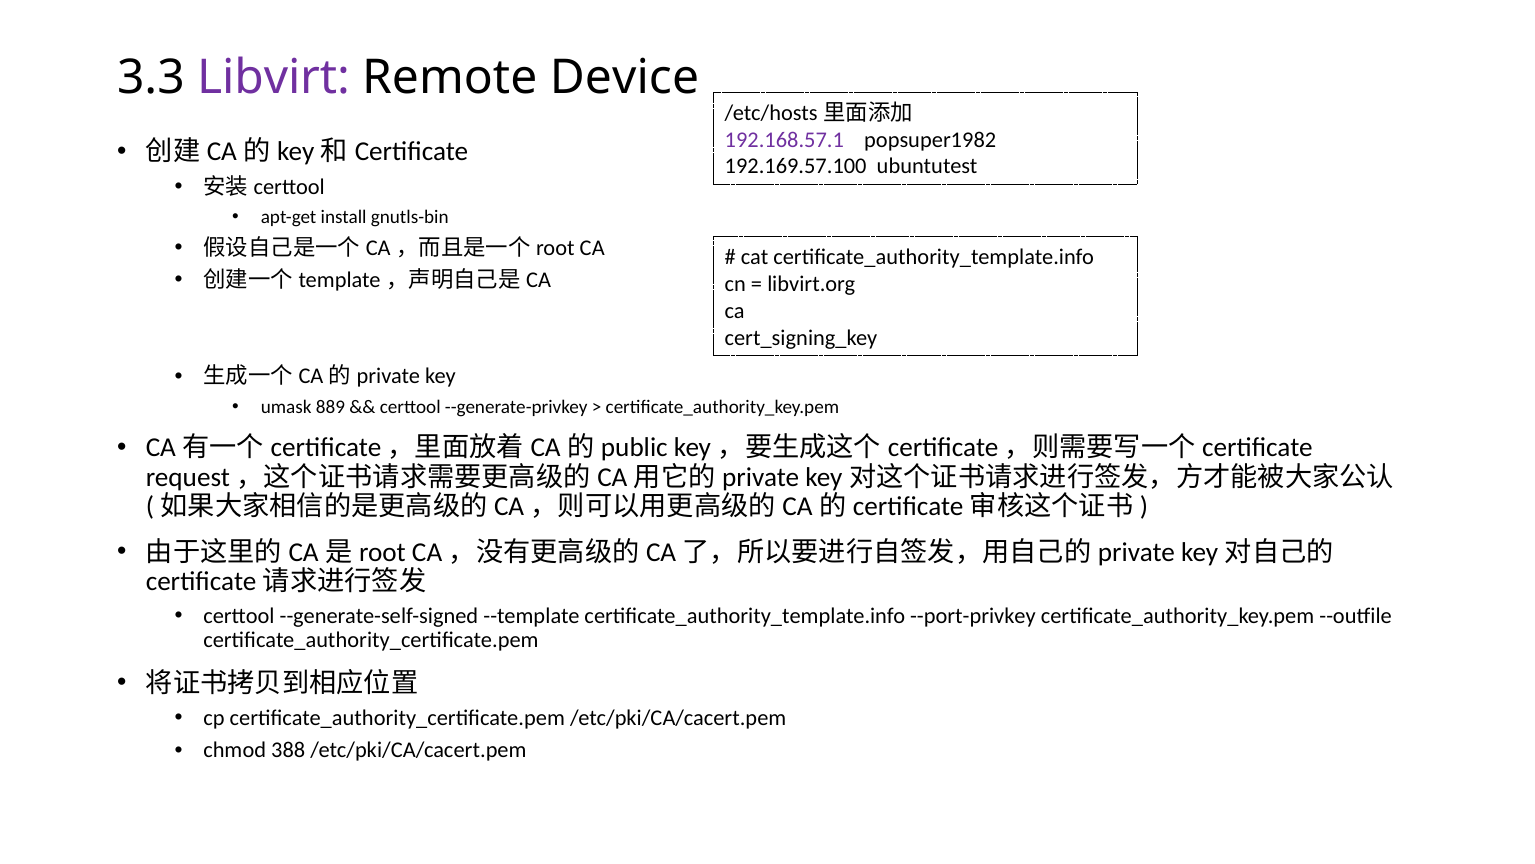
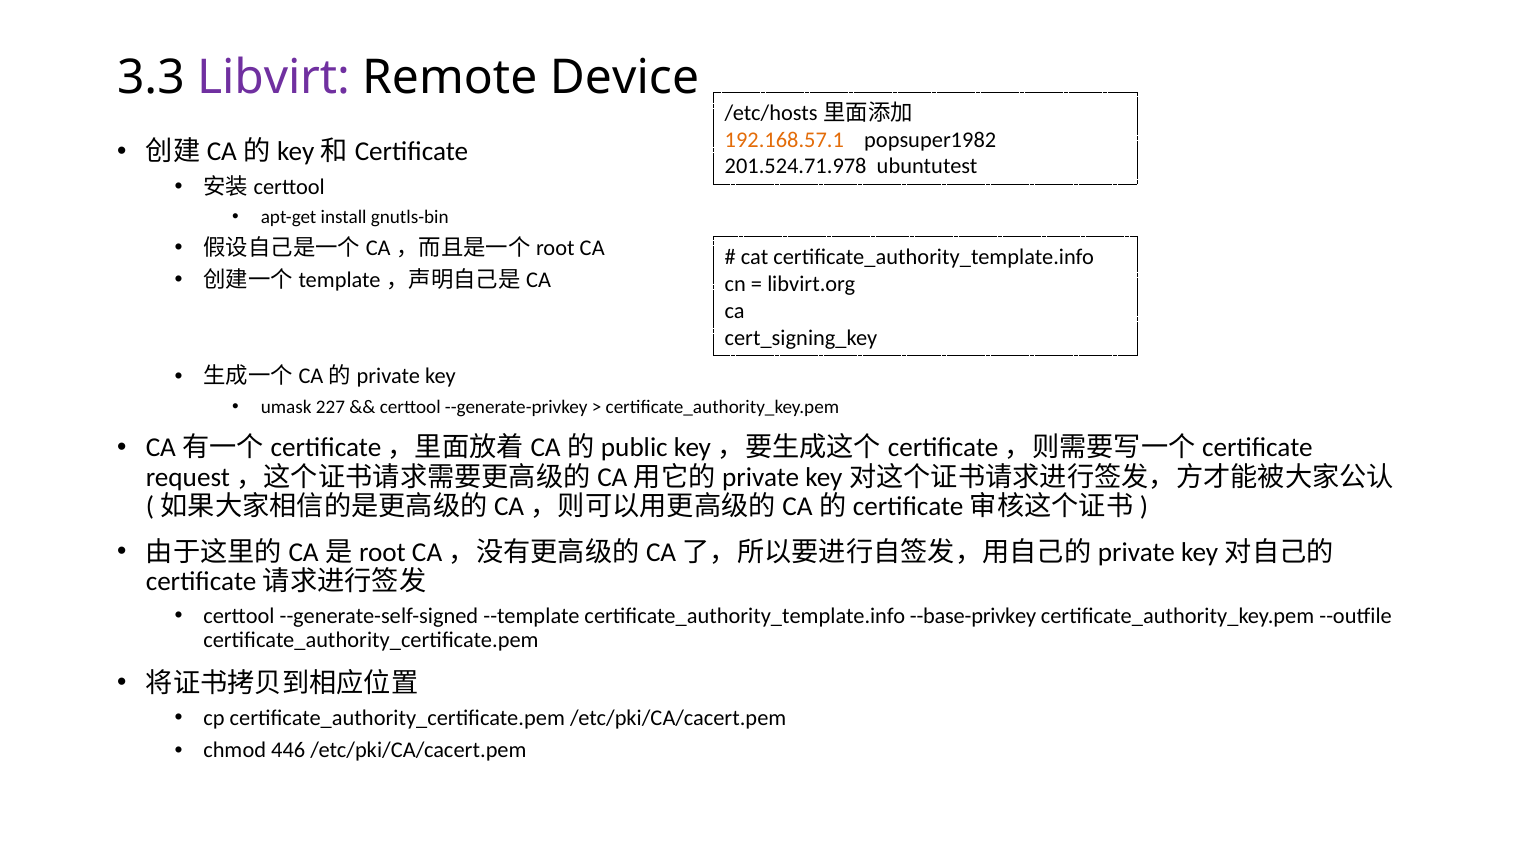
192.168.57.1 colour: purple -> orange
192.169.57.100: 192.169.57.100 -> 201.524.71.978
889: 889 -> 227
--port-privkey: --port-privkey -> --base-privkey
388: 388 -> 446
